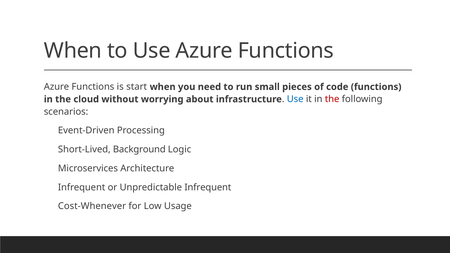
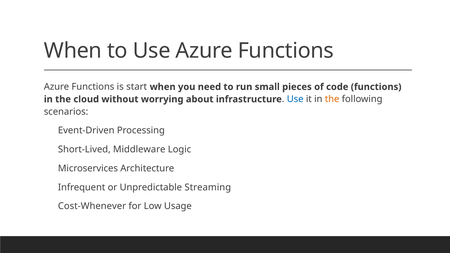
the at (332, 99) colour: red -> orange
Background: Background -> Middleware
Unpredictable Infrequent: Infrequent -> Streaming
